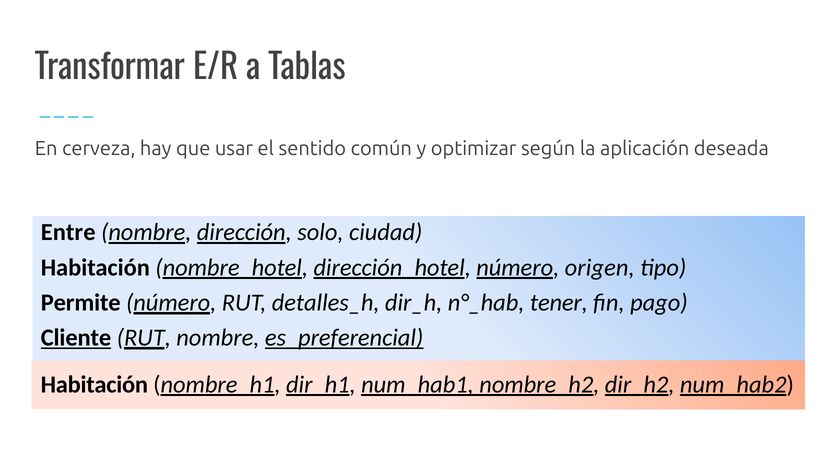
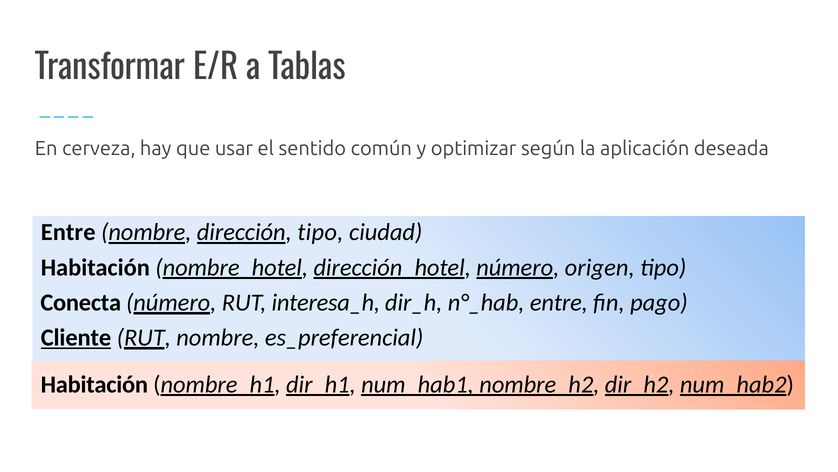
dirección solo: solo -> tipo
Permite: Permite -> Conecta
detalles_h: detalles_h -> interesa_h
n°_hab tener: tener -> entre
es_preferencial underline: present -> none
